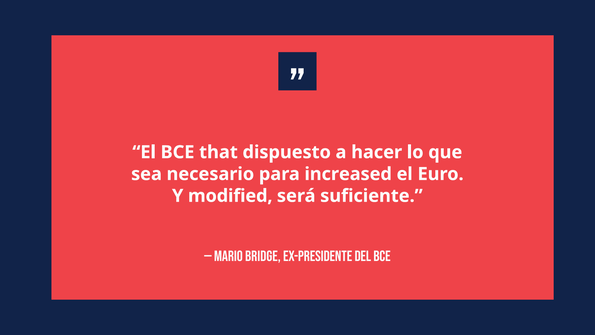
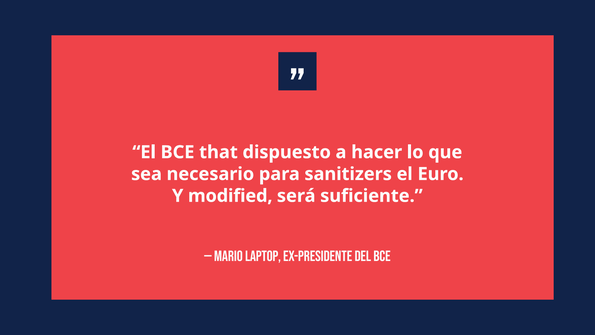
increased: increased -> sanitizers
BRIDGE: BRIDGE -> LAPTOP
